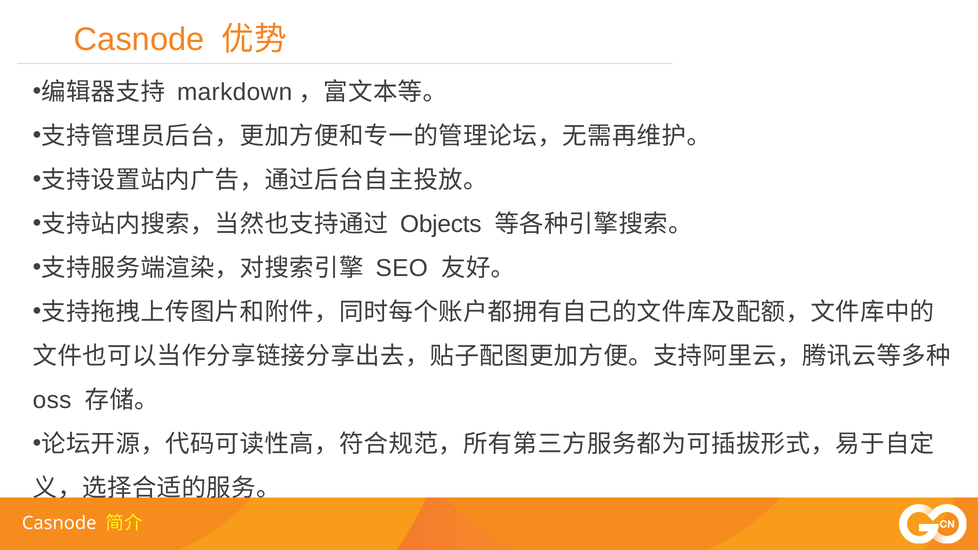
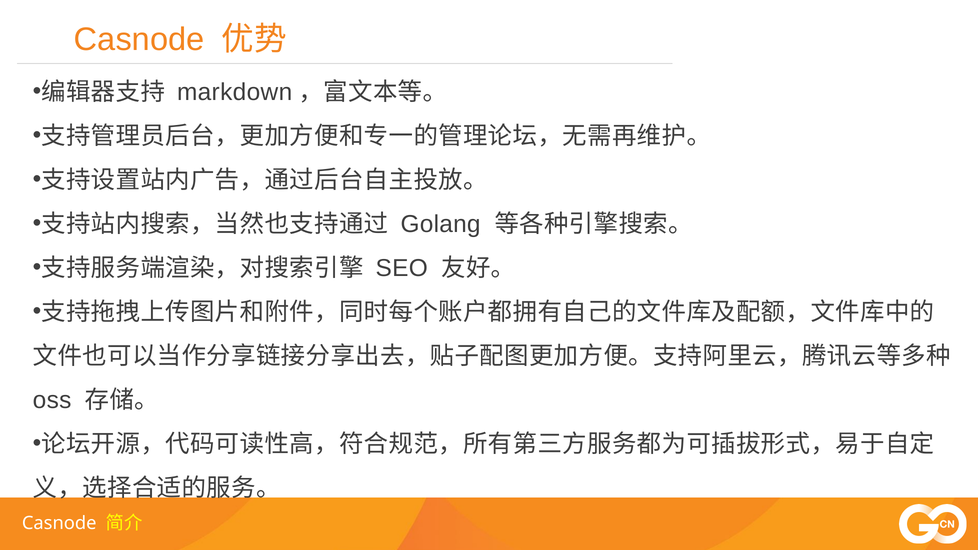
Objects: Objects -> Golang
